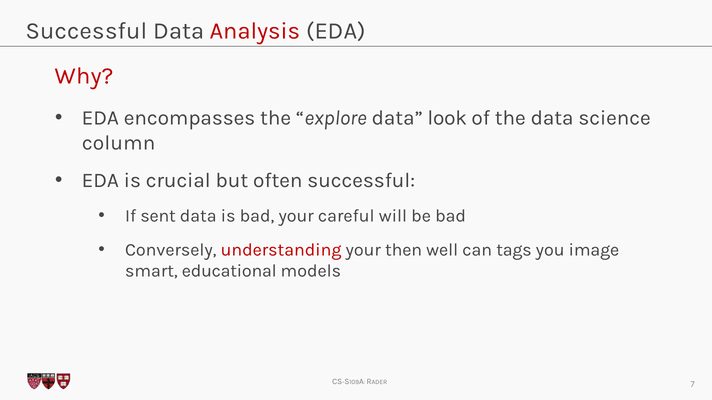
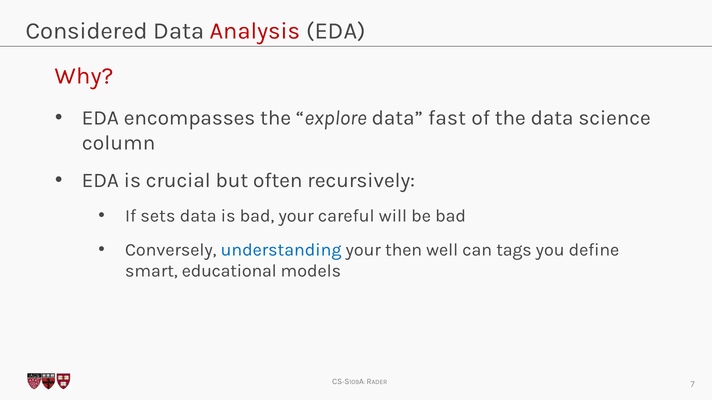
Successful at (87, 31): Successful -> Considered
look: look -> fast
often successful: successful -> recursively
sent: sent -> sets
understanding colour: red -> blue
image: image -> define
